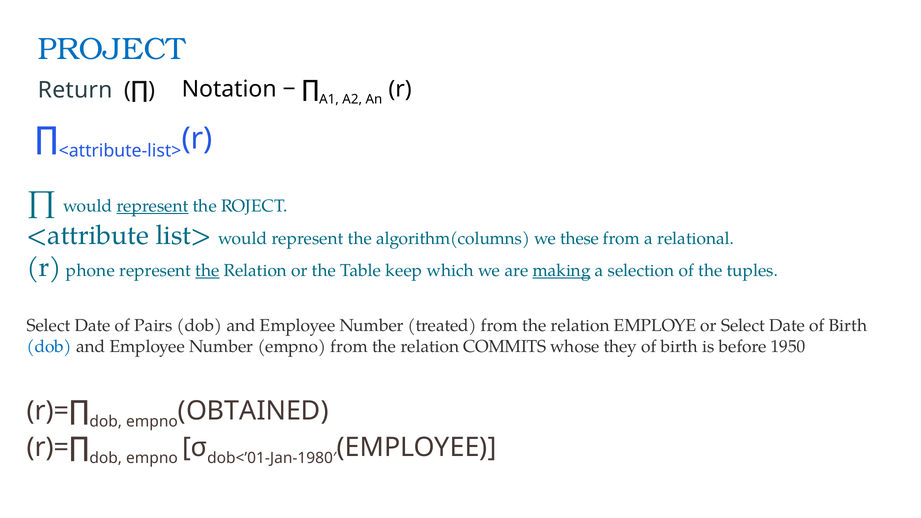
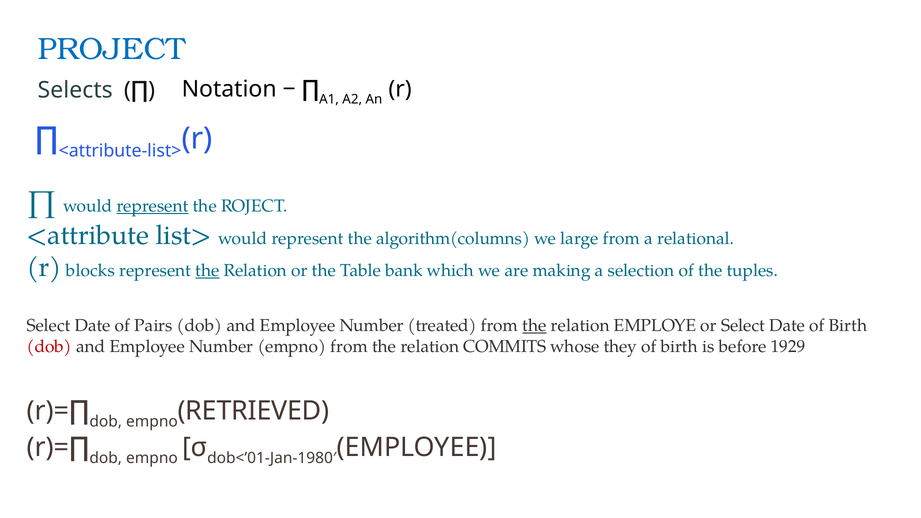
Return: Return -> Selects
these: these -> large
phone: phone -> blocks
keep: keep -> bank
making underline: present -> none
the at (535, 326) underline: none -> present
dob at (49, 346) colour: blue -> red
1950: 1950 -> 1929
OBTAINED: OBTAINED -> RETRIEVED
